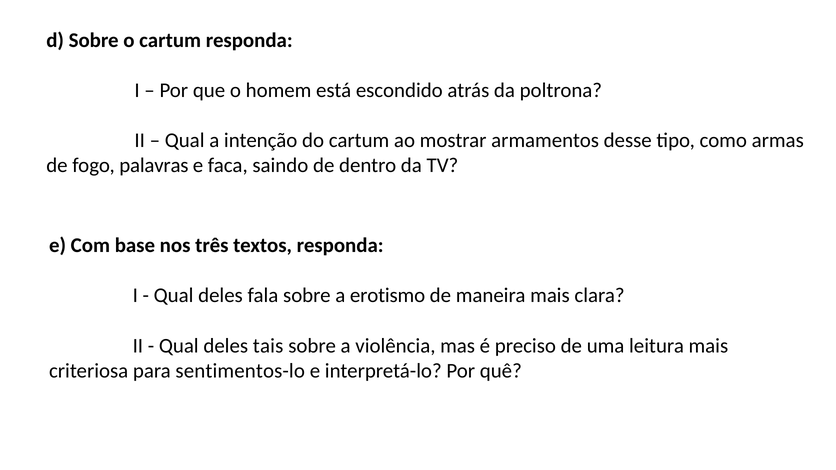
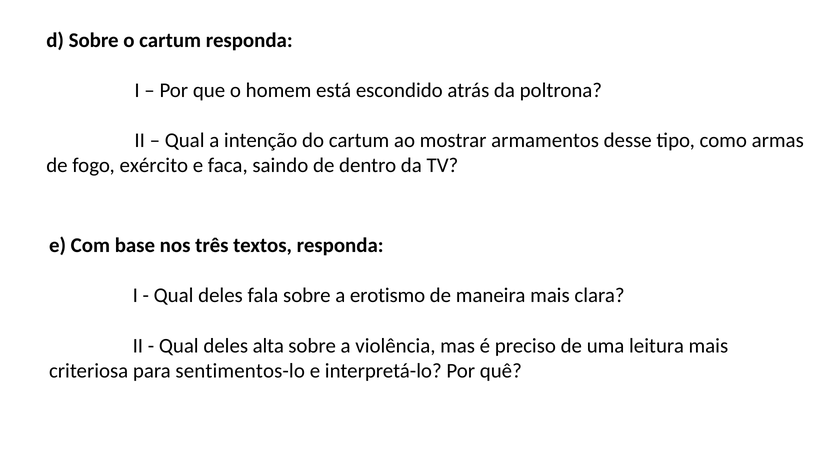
palavras: palavras -> exército
tais: tais -> alta
